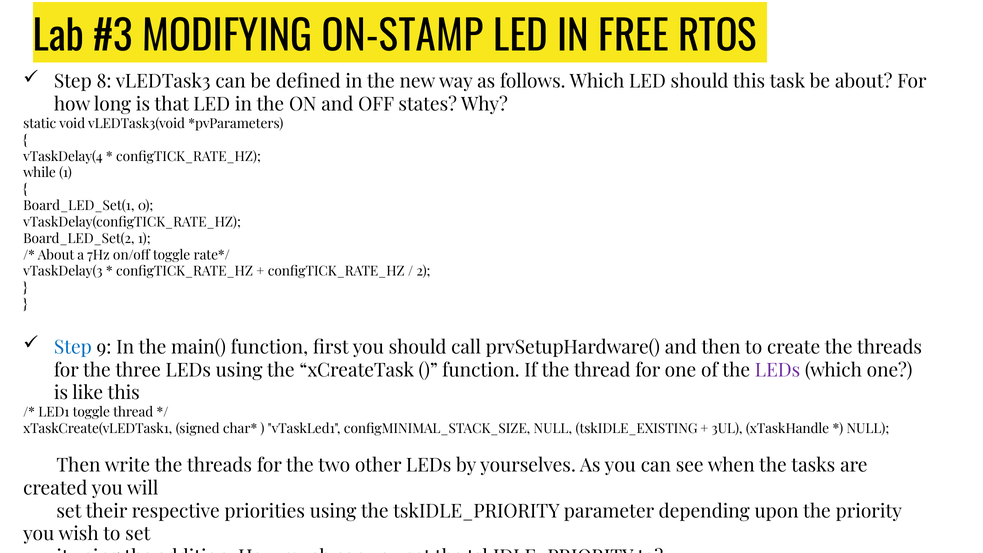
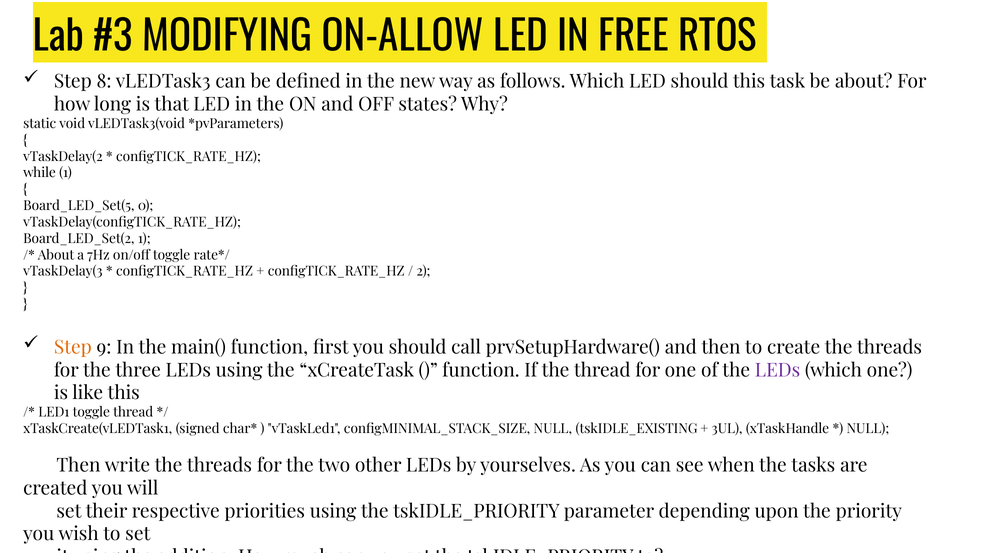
ON-STAMP: ON-STAMP -> ON-ALLOW
vTaskDelay(4: vTaskDelay(4 -> vTaskDelay(2
Board_LED_Set(1: Board_LED_Set(1 -> Board_LED_Set(5
Step at (73, 347) colour: blue -> orange
